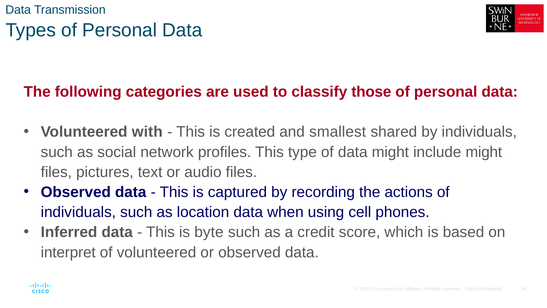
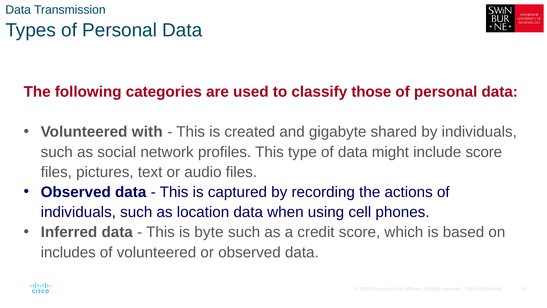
smallest: smallest -> gigabyte
include might: might -> score
interpret: interpret -> includes
